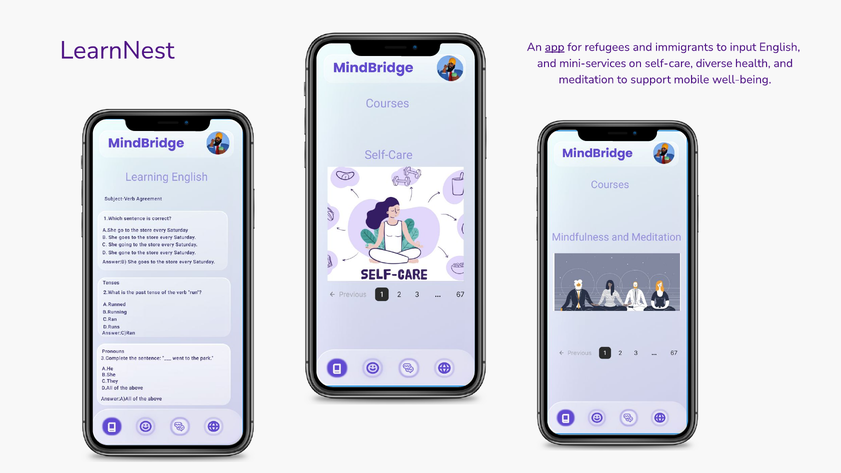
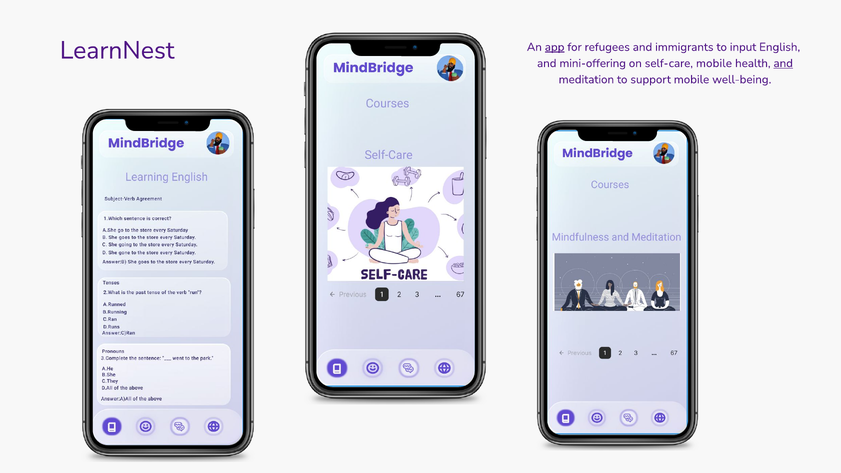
mini-services: mini-services -> mini-offering
self-care diverse: diverse -> mobile
and at (783, 63) underline: none -> present
